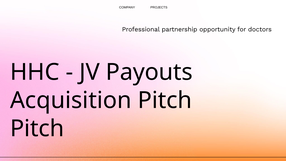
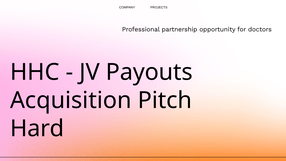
Pitch at (37, 128): Pitch -> Hard
